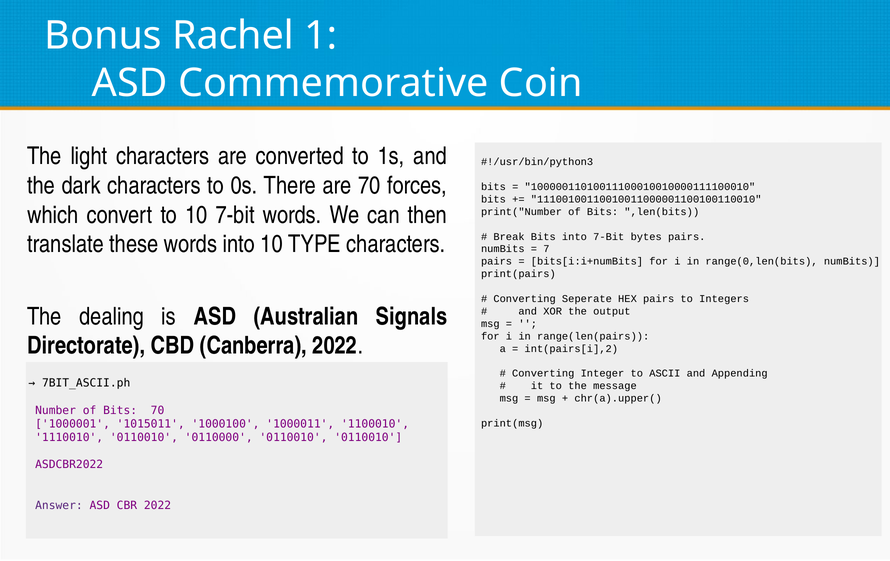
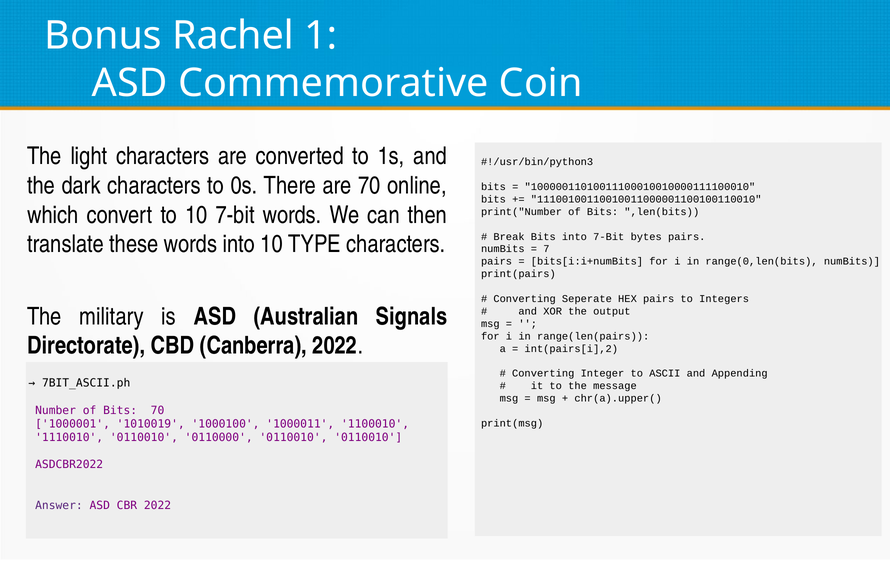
forces: forces -> online
dealing: dealing -> military
1015011: 1015011 -> 1010019
